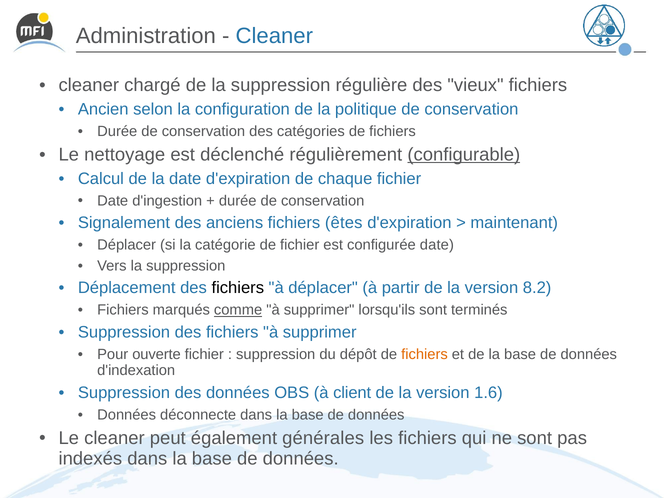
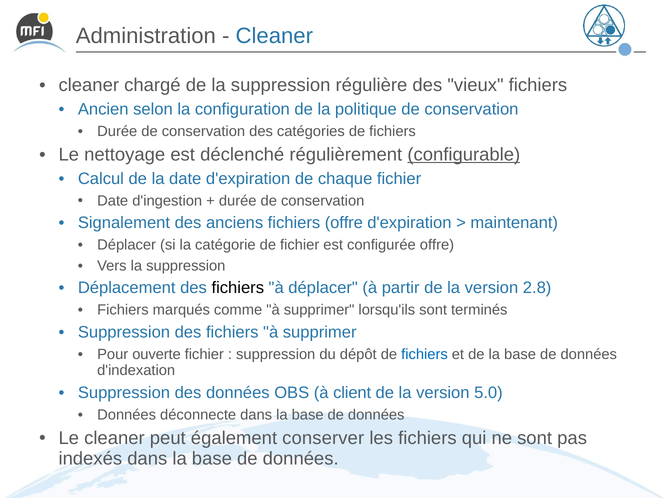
fichiers êtes: êtes -> offre
configurée date: date -> offre
8.2: 8.2 -> 2.8
comme underline: present -> none
fichiers at (425, 354) colour: orange -> blue
1.6: 1.6 -> 5.0
générales: générales -> conserver
